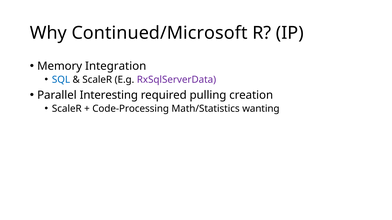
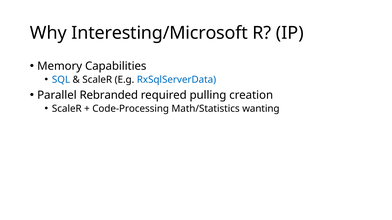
Continued/Microsoft: Continued/Microsoft -> Interesting/Microsoft
Integration: Integration -> Capabilities
RxSqlServerData colour: purple -> blue
Interesting: Interesting -> Rebranded
